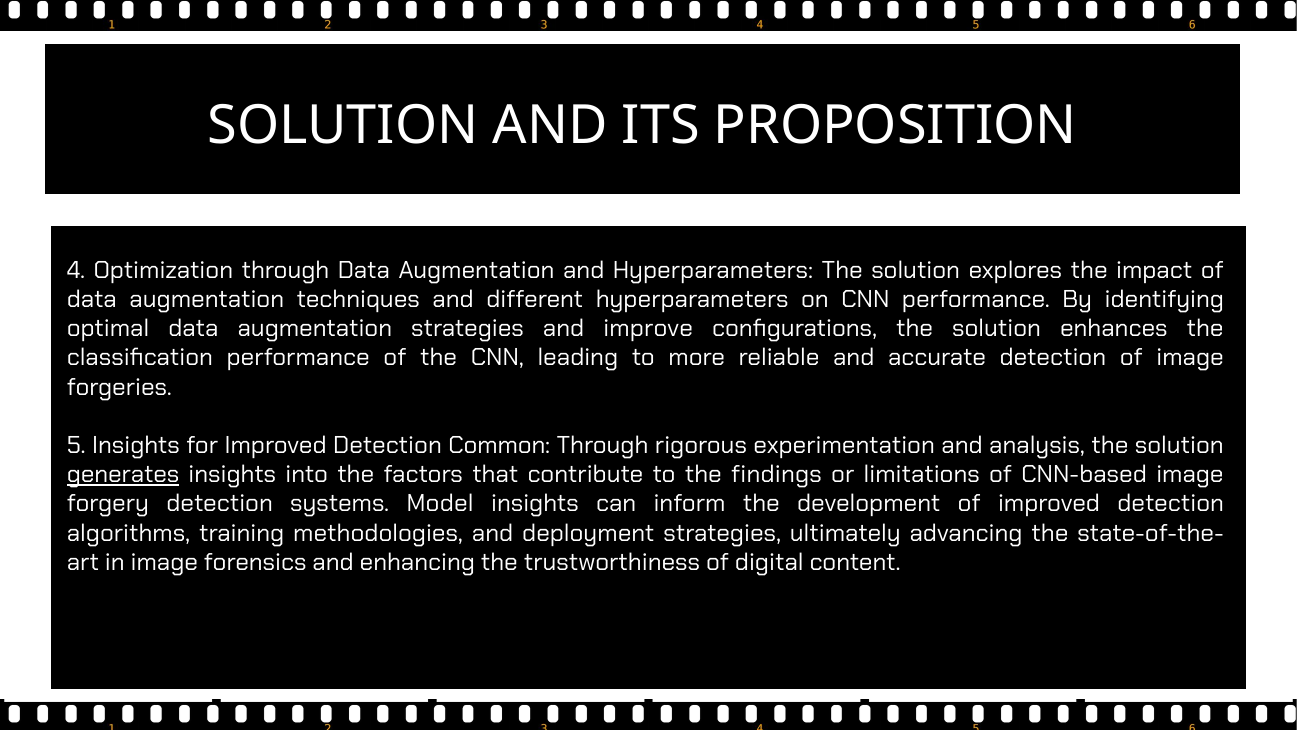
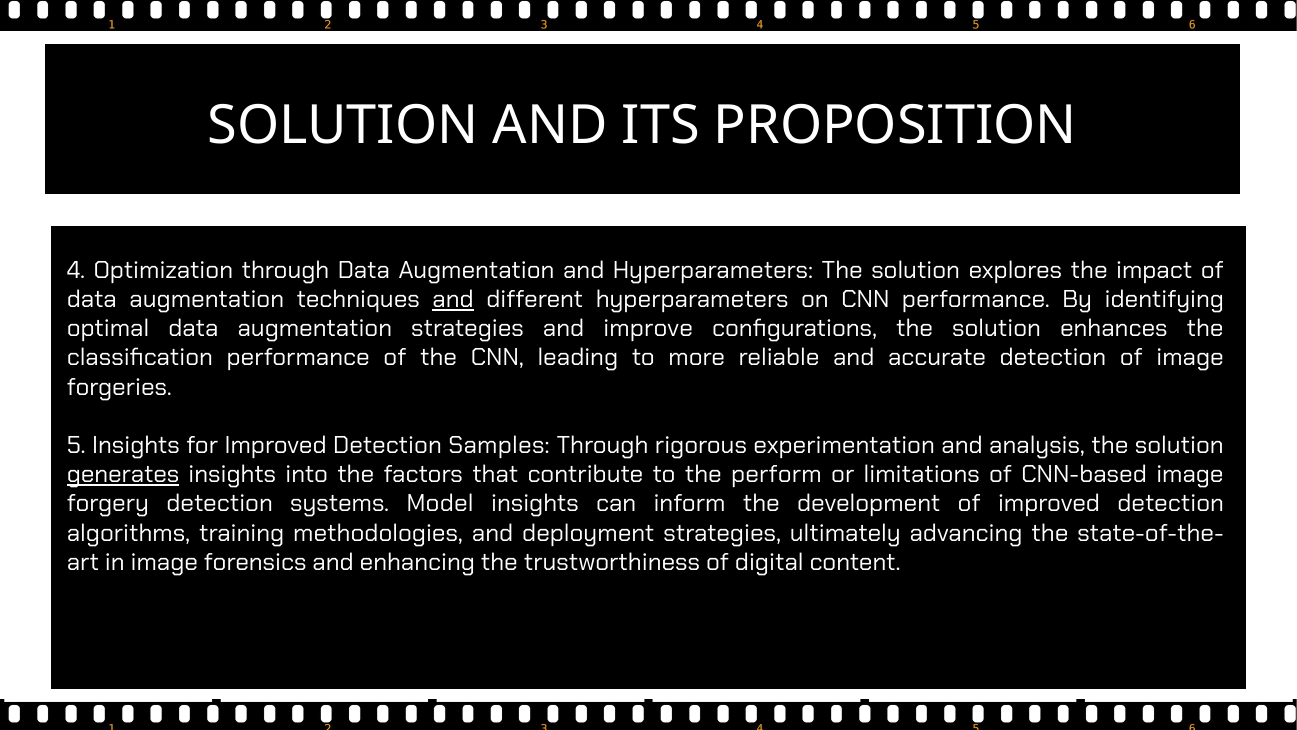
and at (453, 299) underline: none -> present
Common: Common -> Samples
findings: findings -> perform
